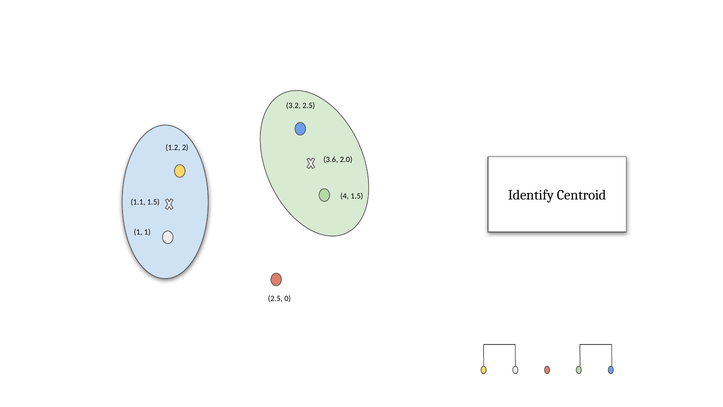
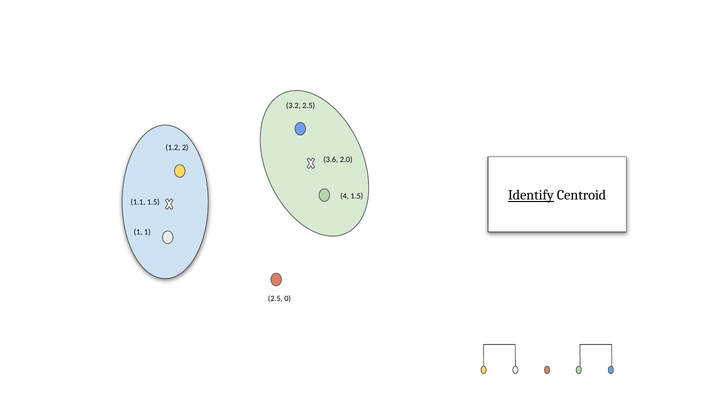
Identify underline: none -> present
